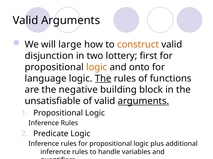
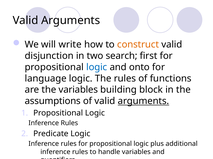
large: large -> write
lottery: lottery -> search
logic at (97, 67) colour: orange -> blue
The at (103, 79) underline: present -> none
the negative: negative -> variables
unsatisfiable: unsatisfiable -> assumptions
